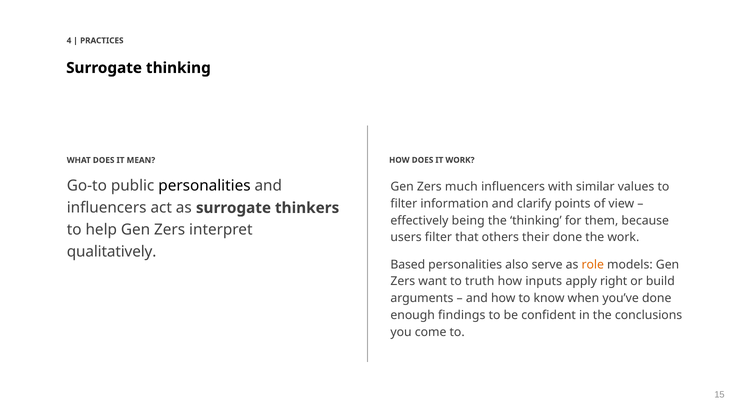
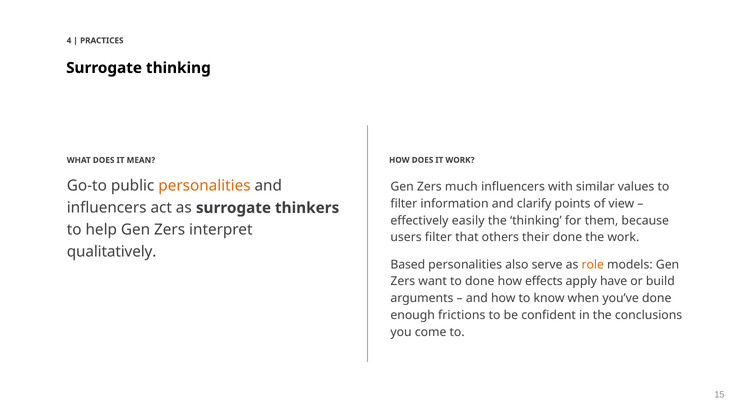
personalities at (204, 186) colour: black -> orange
being: being -> easily
to truth: truth -> done
inputs: inputs -> effects
right: right -> have
findings: findings -> frictions
